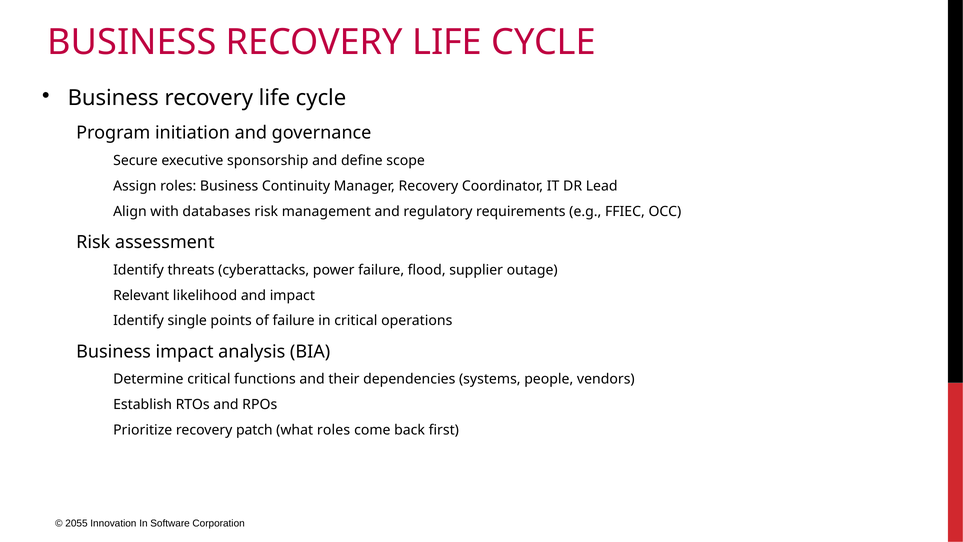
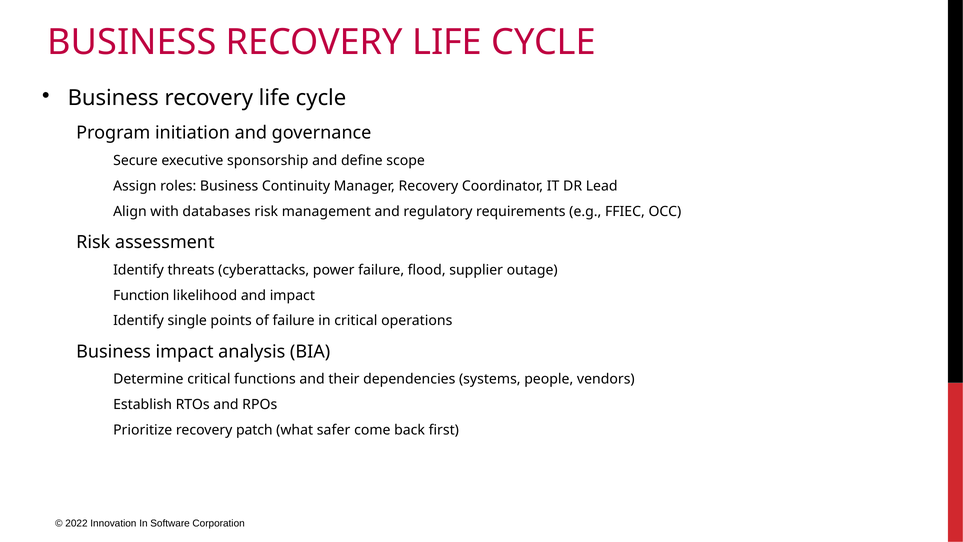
Relevant: Relevant -> Function
what roles: roles -> safer
2055: 2055 -> 2022
